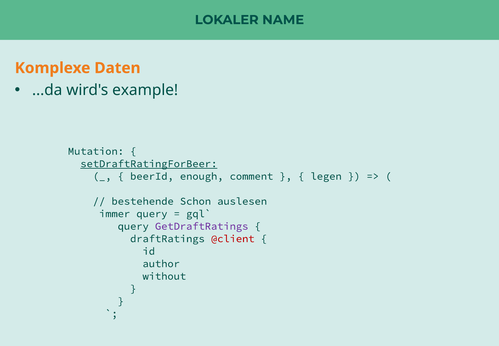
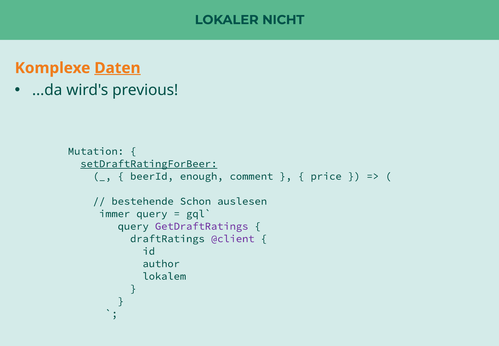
NAME: NAME -> NICHT
Daten underline: none -> present
wird's example: example -> previous
legen: legen -> price
@client colour: red -> purple
without: without -> lokalem
